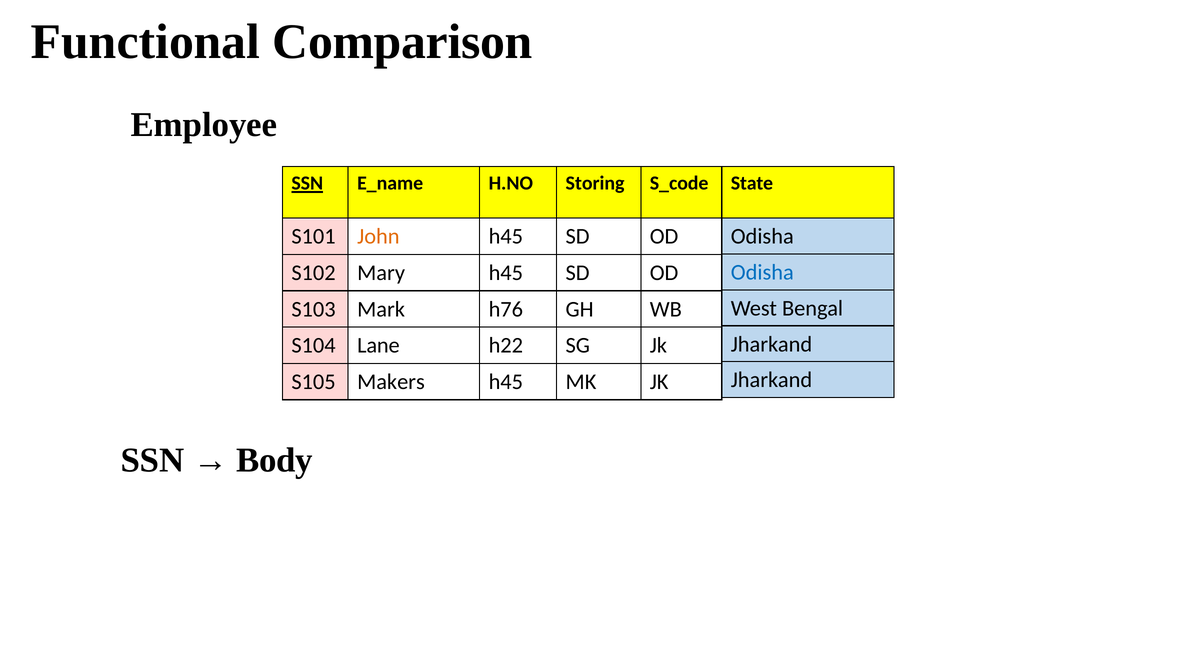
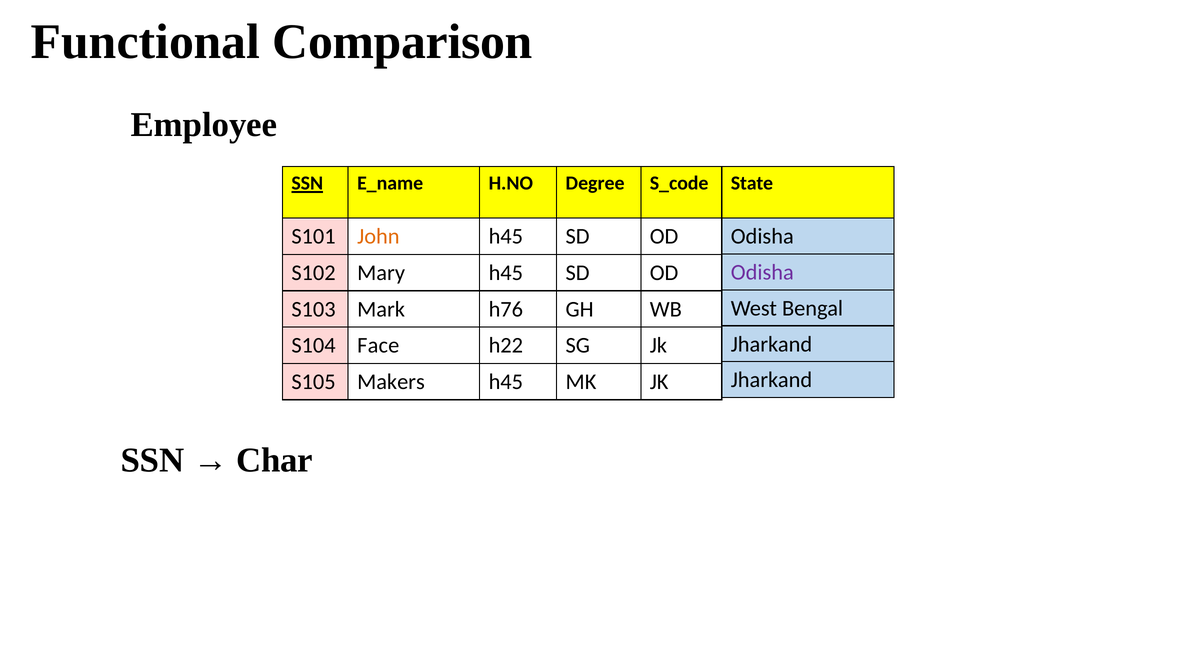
Storing: Storing -> Degree
Odisha at (762, 272) colour: blue -> purple
Lane: Lane -> Face
Body: Body -> Char
